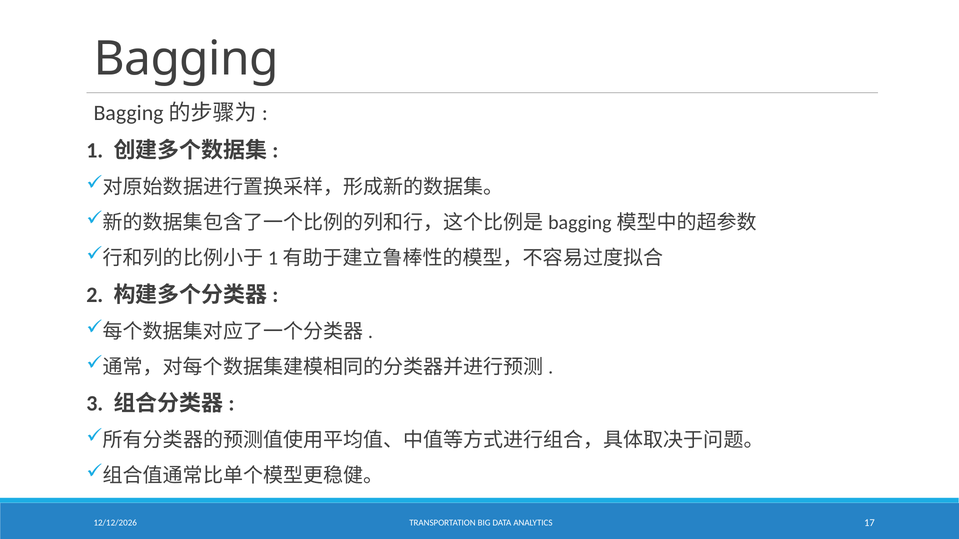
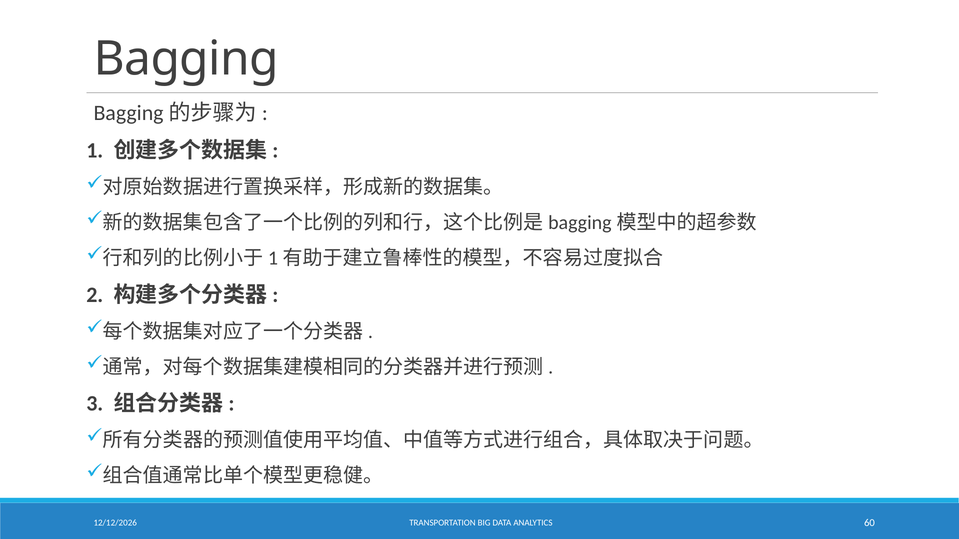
17: 17 -> 60
